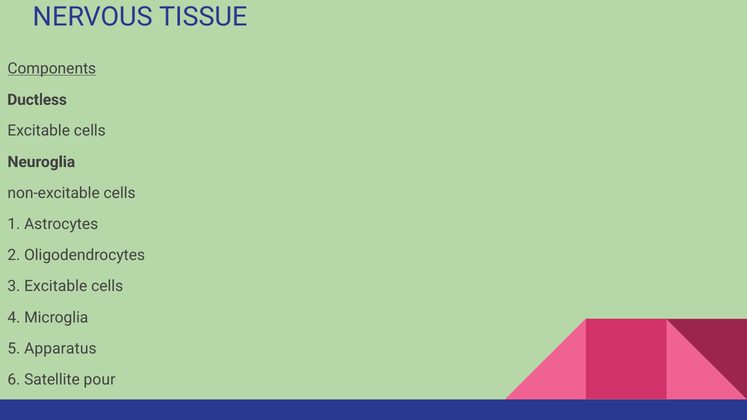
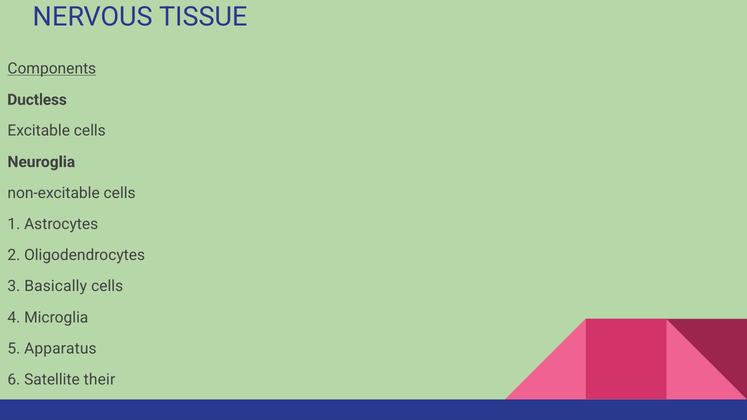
3 Excitable: Excitable -> Basically
pour: pour -> their
